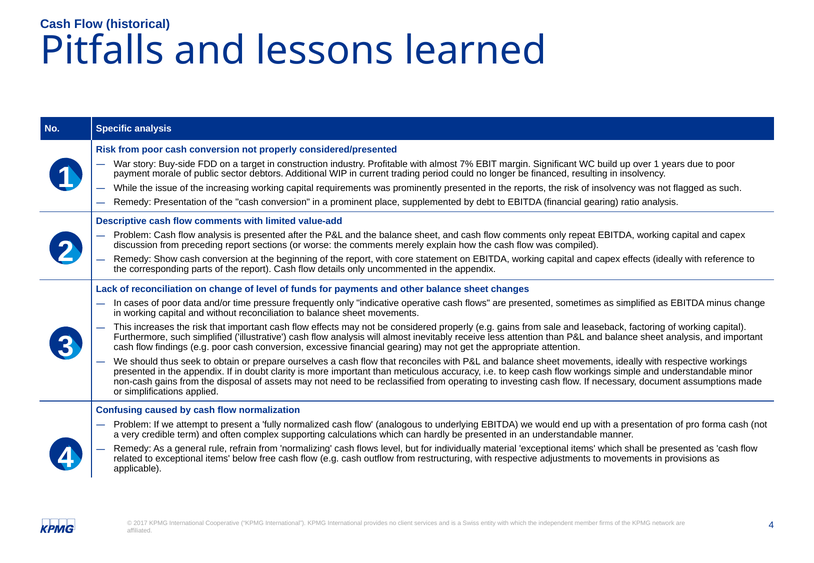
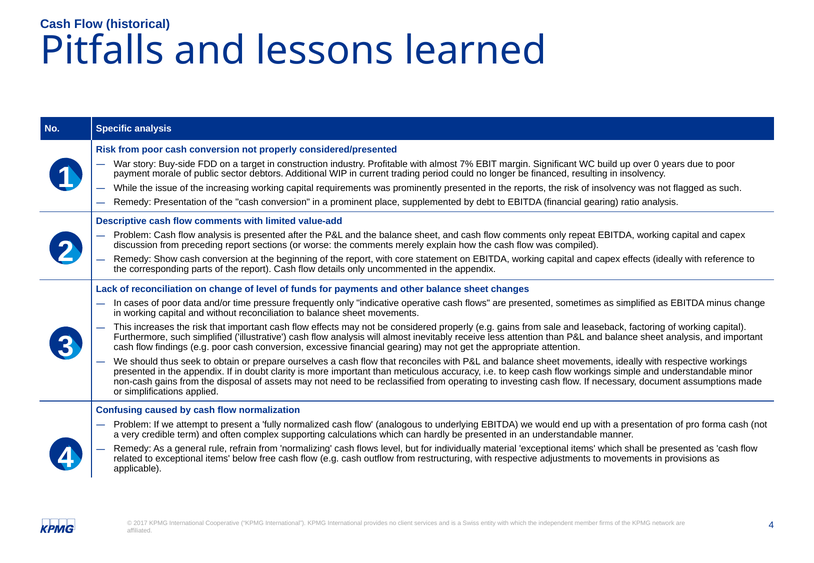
over 1: 1 -> 0
